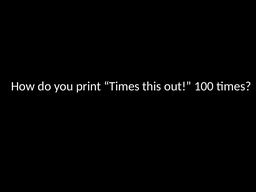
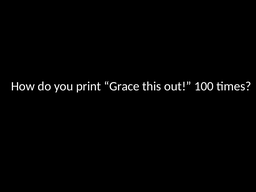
print Times: Times -> Grace
